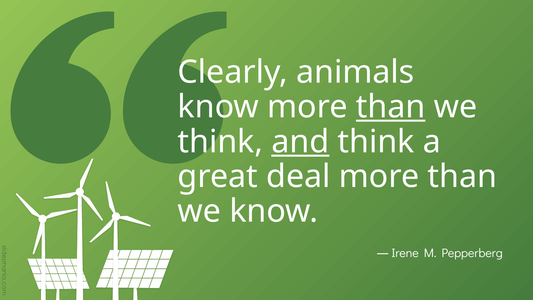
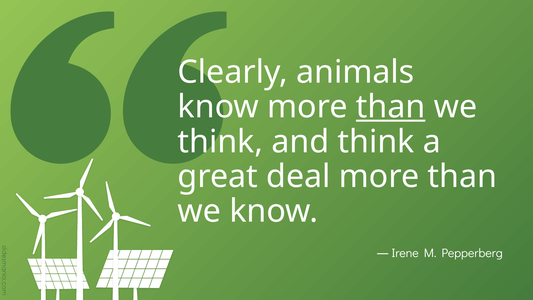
and underline: present -> none
